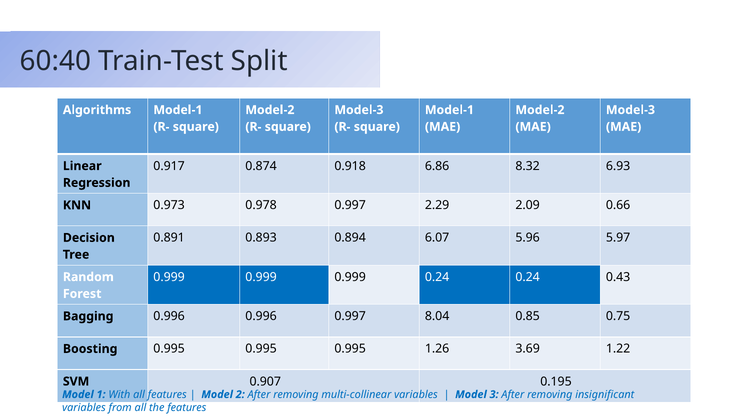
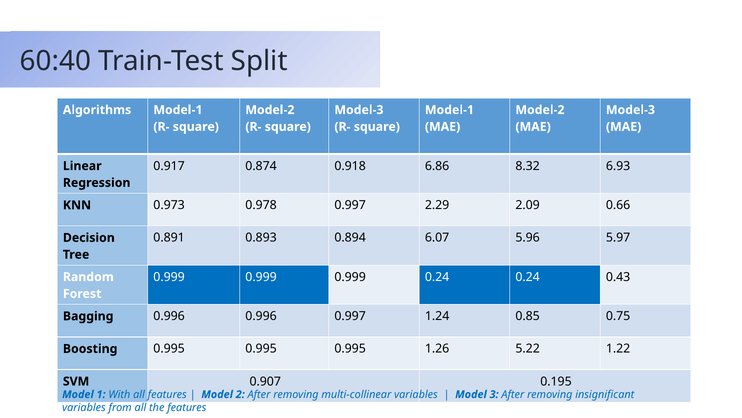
8.04: 8.04 -> 1.24
3.69: 3.69 -> 5.22
